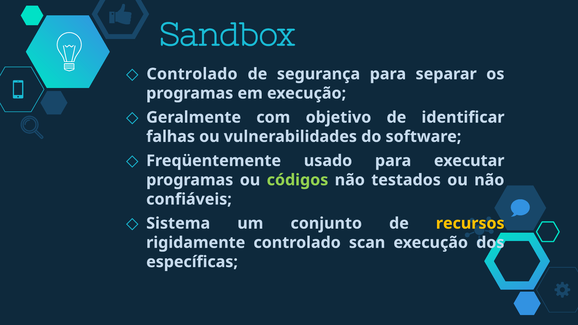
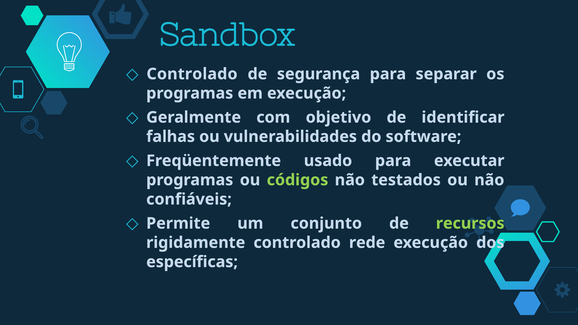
Sistema: Sistema -> Permite
recursos colour: yellow -> light green
scan: scan -> rede
